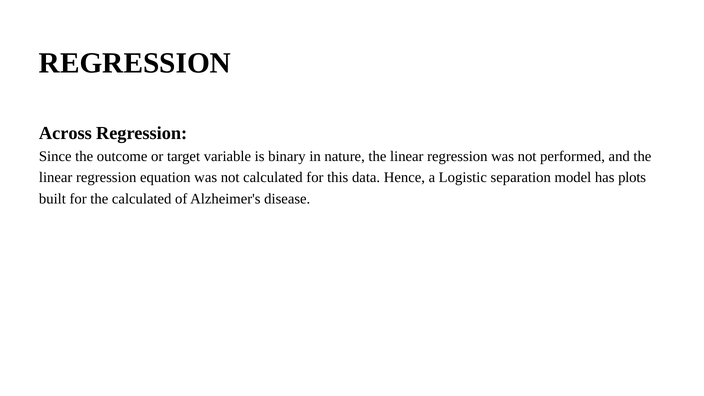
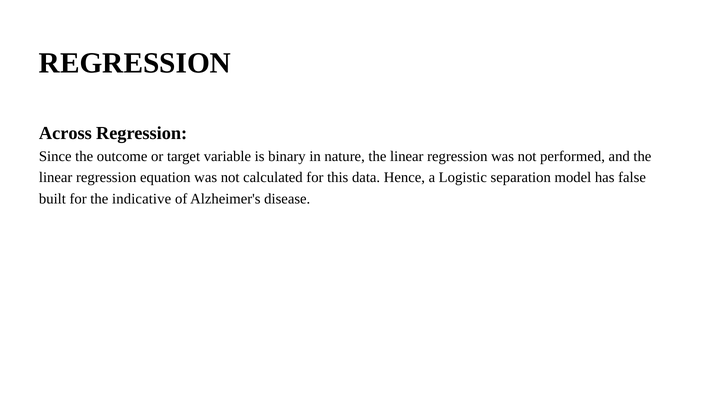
plots: plots -> false
the calculated: calculated -> indicative
